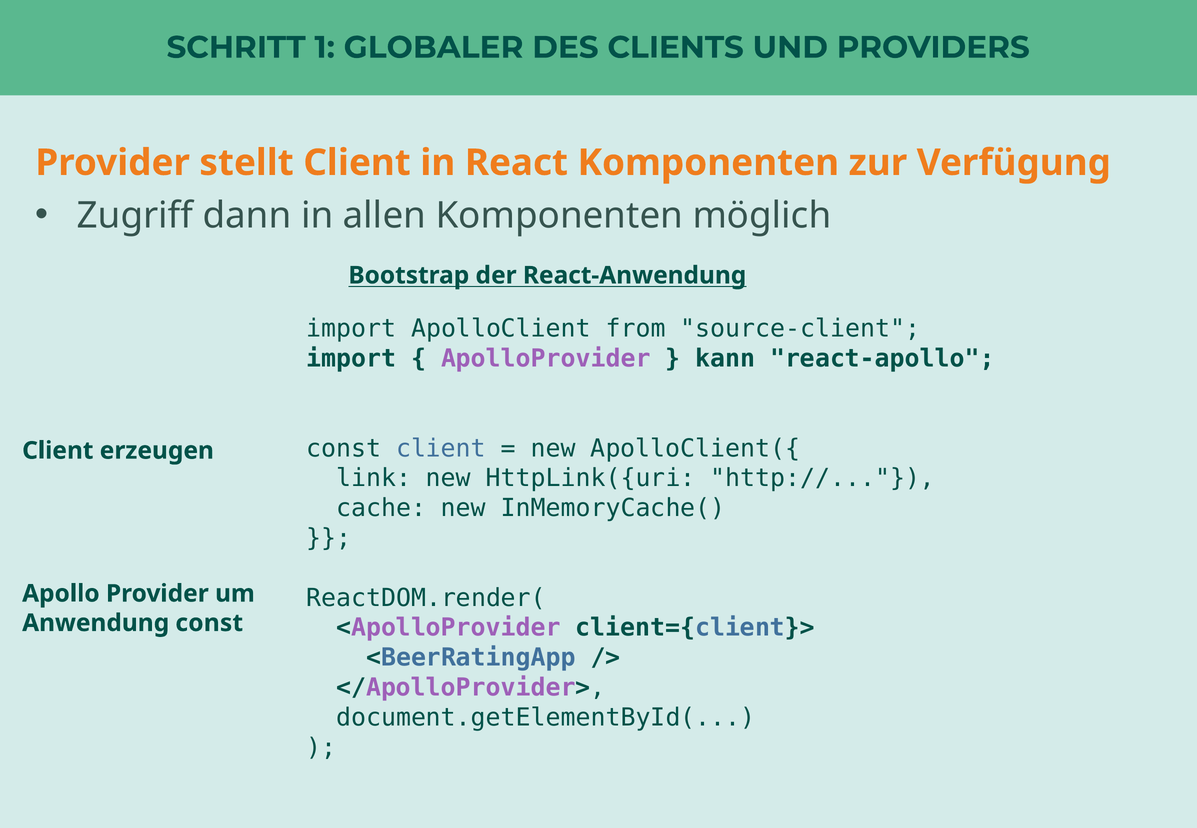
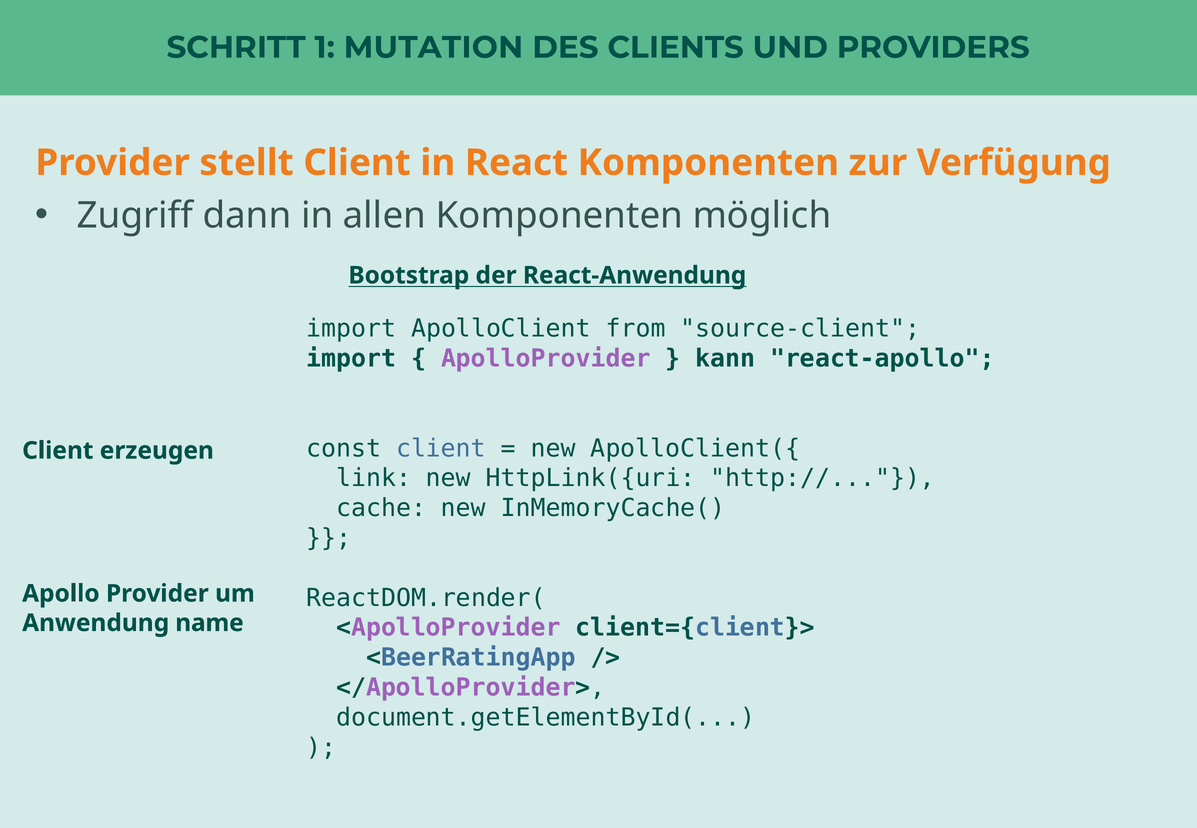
GLOBALER: GLOBALER -> MUTATION
Anwendung const: const -> name
